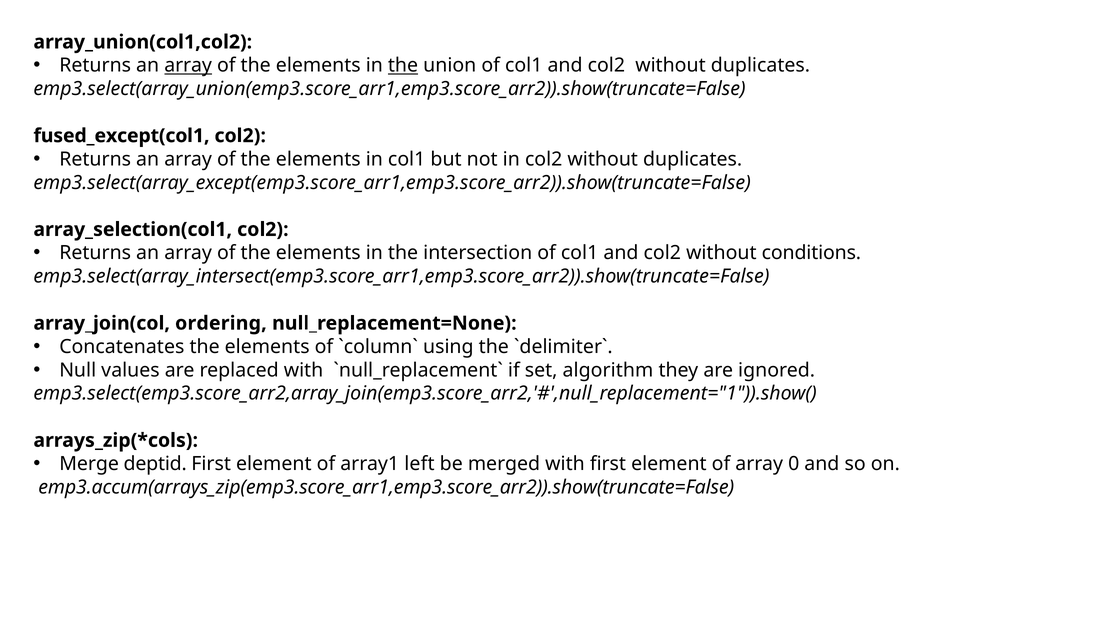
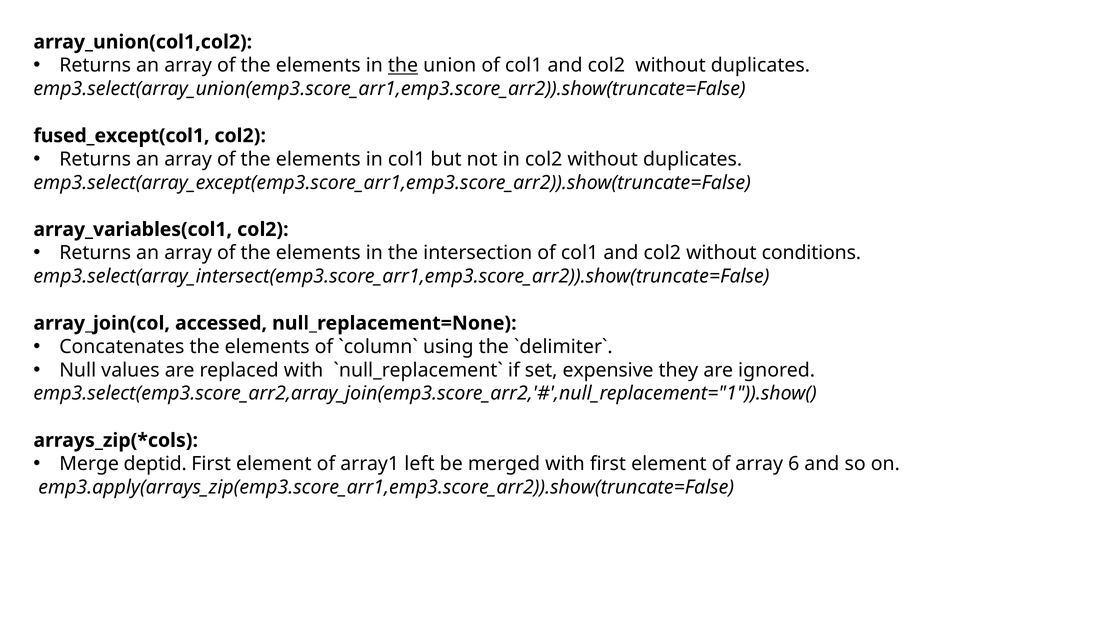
array at (188, 65) underline: present -> none
array_selection(col1: array_selection(col1 -> array_variables(col1
ordering: ordering -> accessed
algorithm: algorithm -> expensive
0: 0 -> 6
emp3.accum(arrays_zip(emp3.score_arr1,emp3.score_arr2)).show(truncate=False: emp3.accum(arrays_zip(emp3.score_arr1,emp3.score_arr2)).show(truncate=False -> emp3.apply(arrays_zip(emp3.score_arr1,emp3.score_arr2)).show(truncate=False
